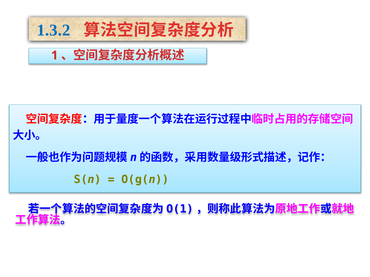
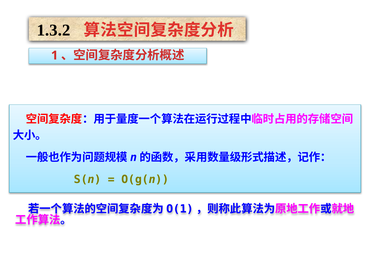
1.3.2 colour: blue -> black
